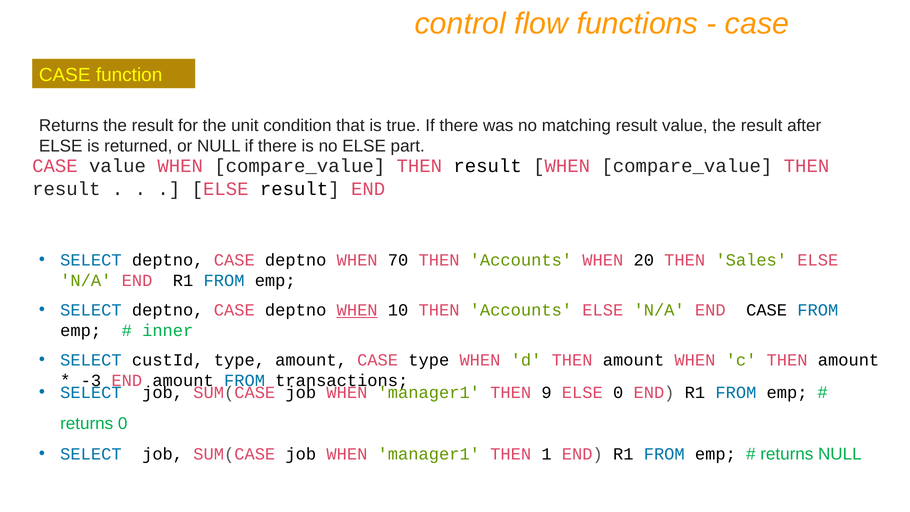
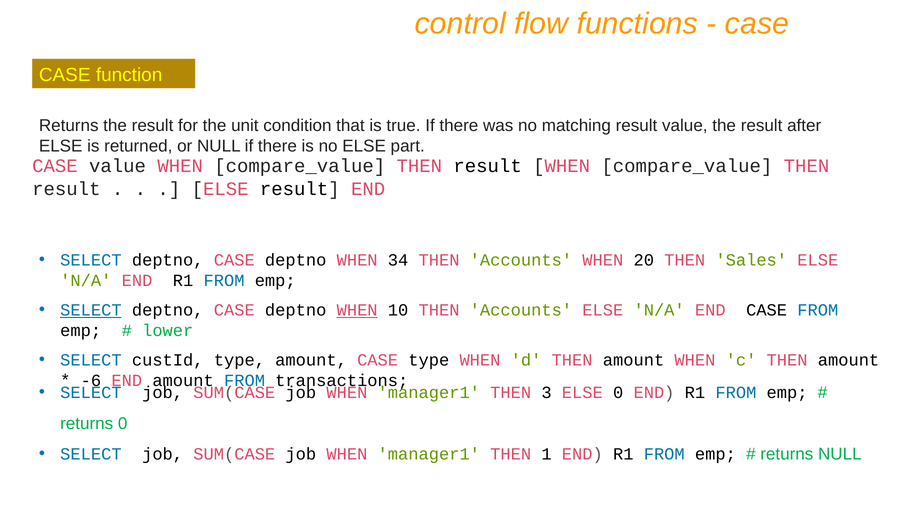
70: 70 -> 34
SELECT at (91, 310) underline: none -> present
inner: inner -> lower
-3: -3 -> -6
9: 9 -> 3
